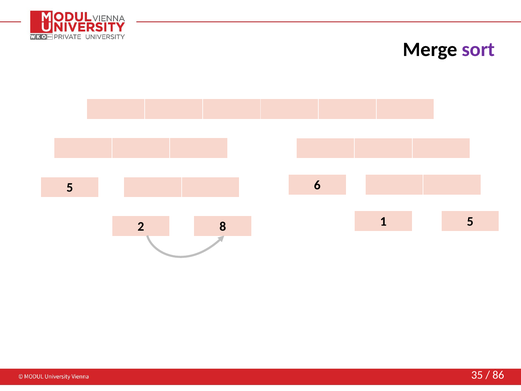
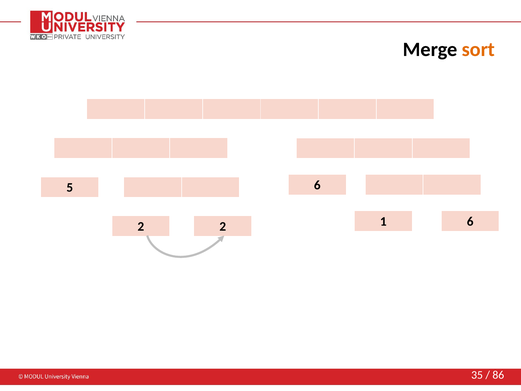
sort colour: purple -> orange
1 5: 5 -> 6
2 8: 8 -> 2
